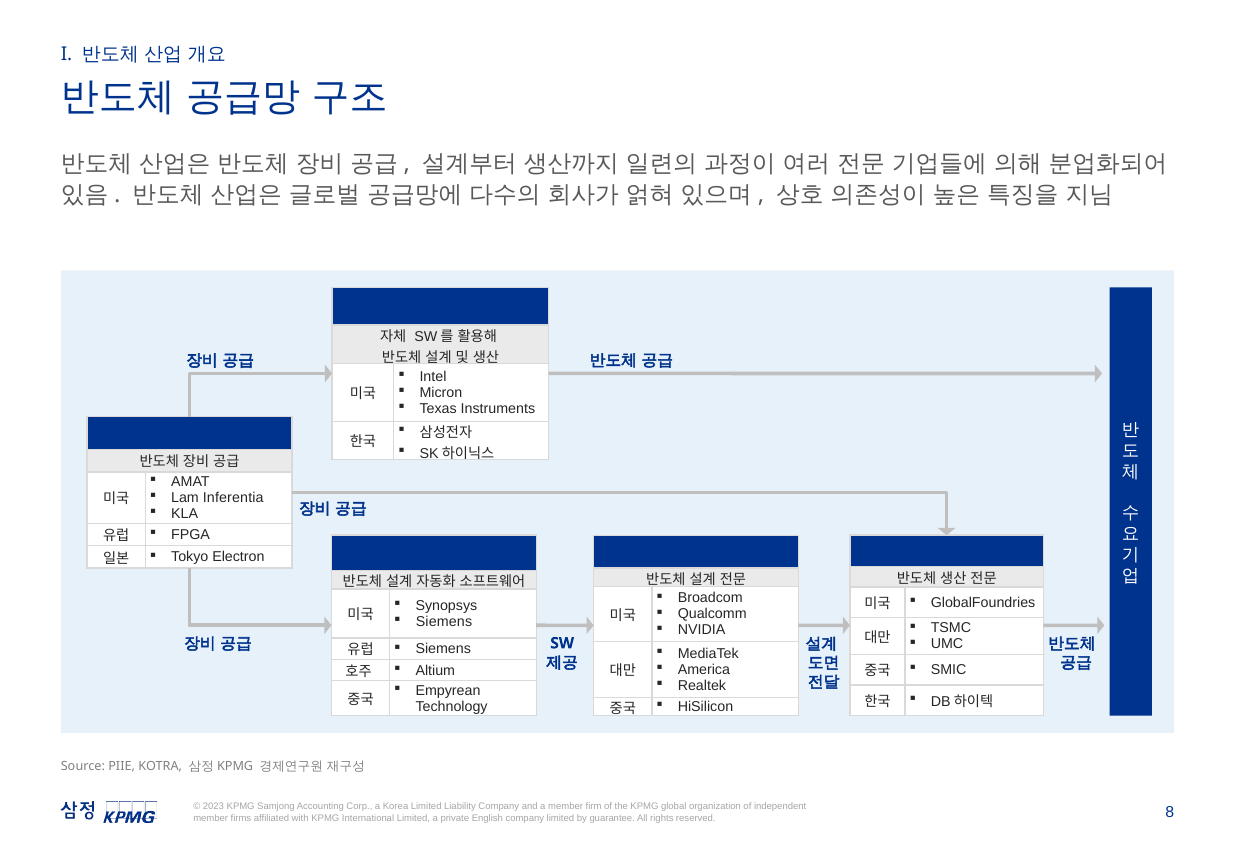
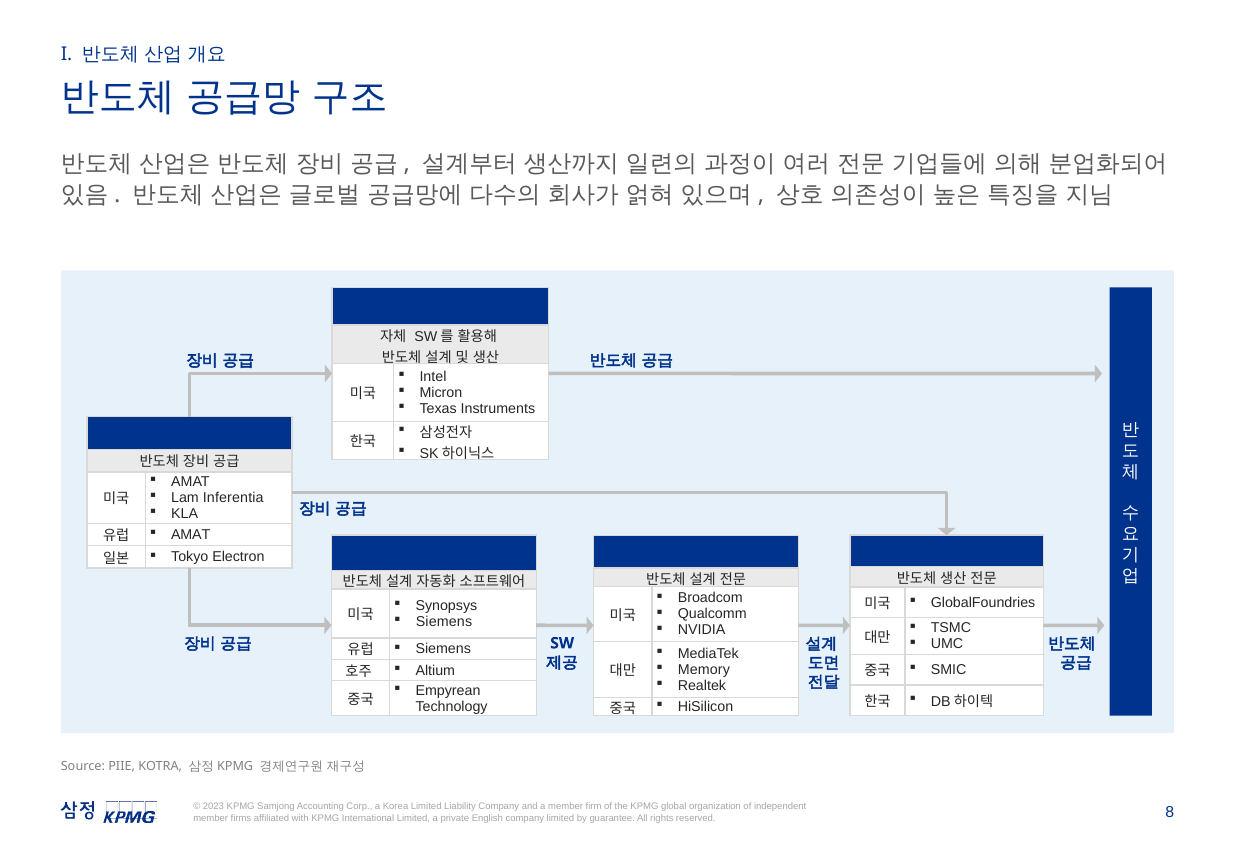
FPGA at (191, 535): FPGA -> AMAT
America: America -> Memory
